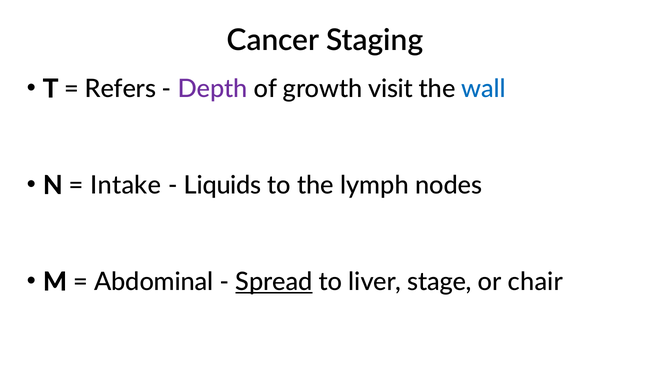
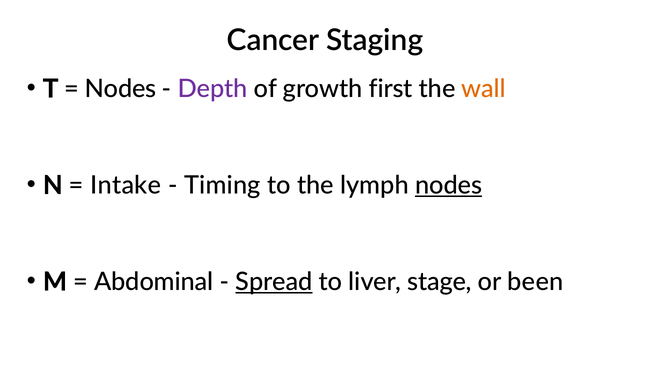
Refers at (120, 89): Refers -> Nodes
visit: visit -> first
wall colour: blue -> orange
Liquids: Liquids -> Timing
nodes at (449, 185) underline: none -> present
chair: chair -> been
